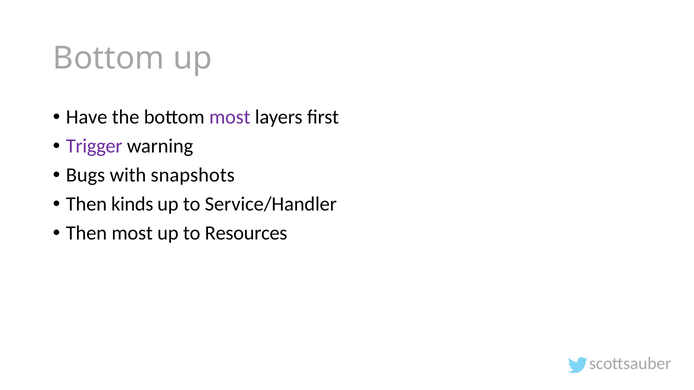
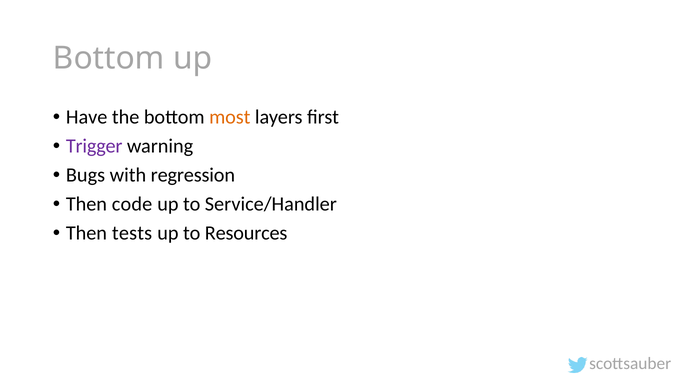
most at (230, 117) colour: purple -> orange
snapshots: snapshots -> regression
kinds: kinds -> code
Then most: most -> tests
